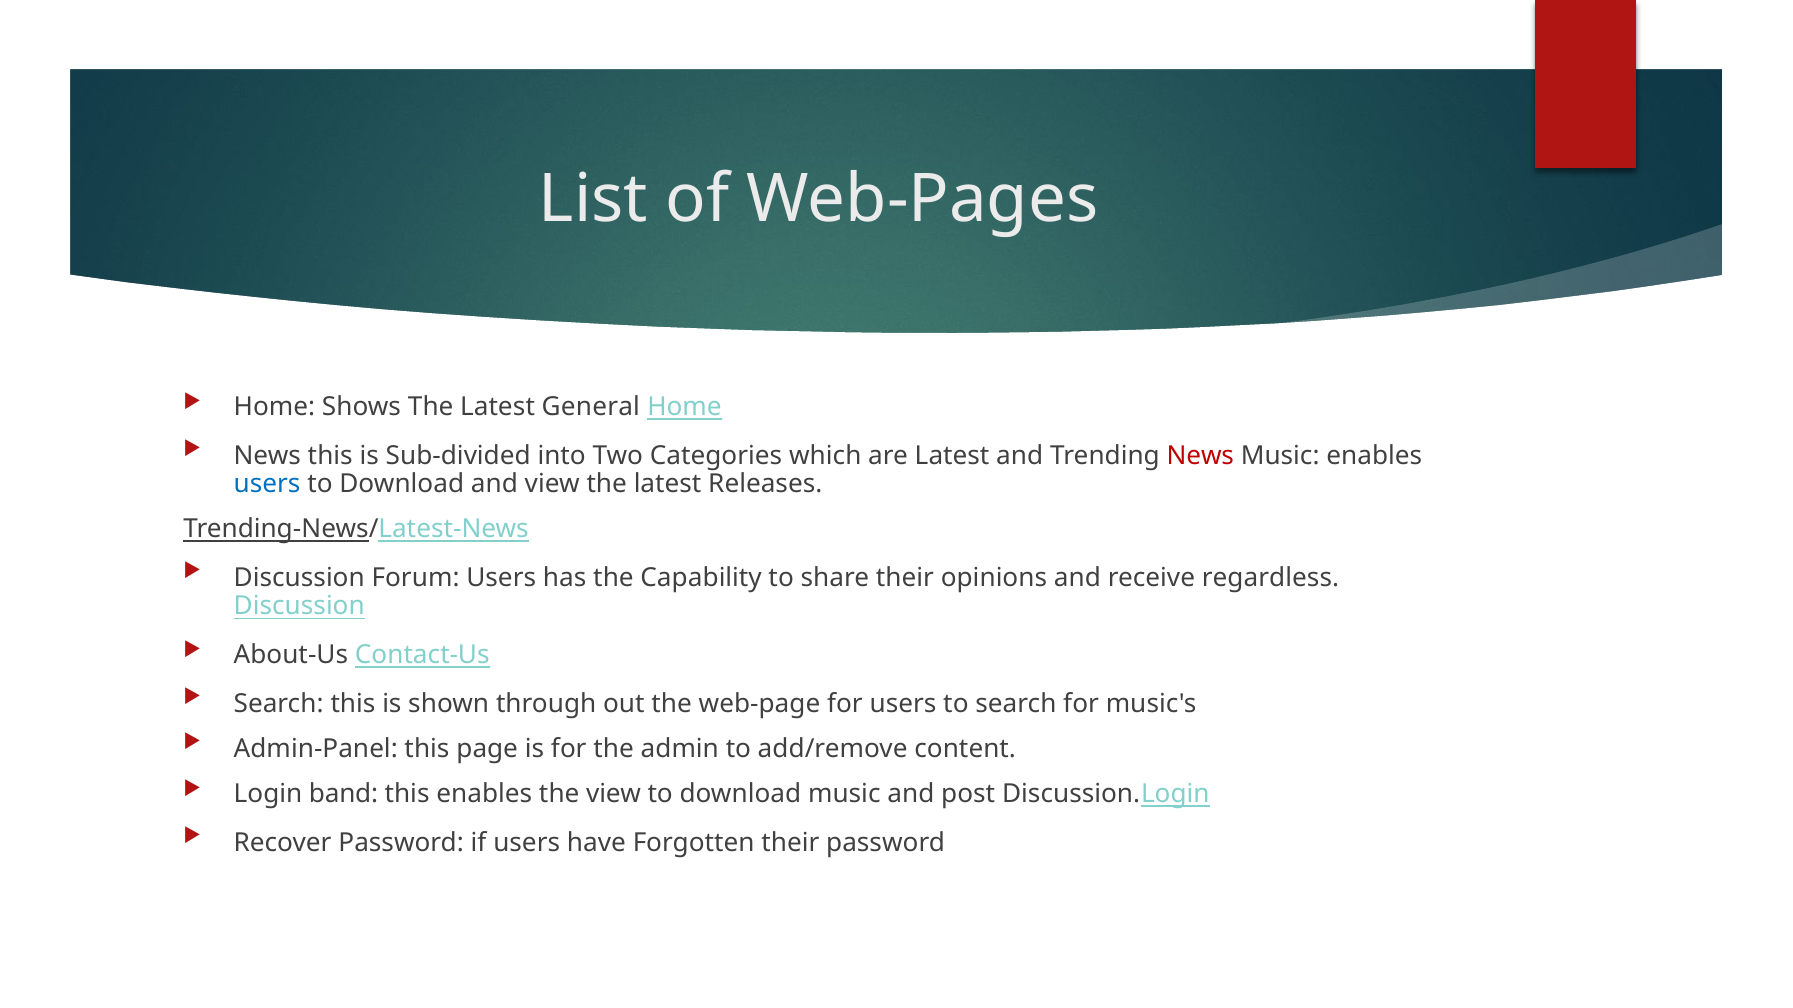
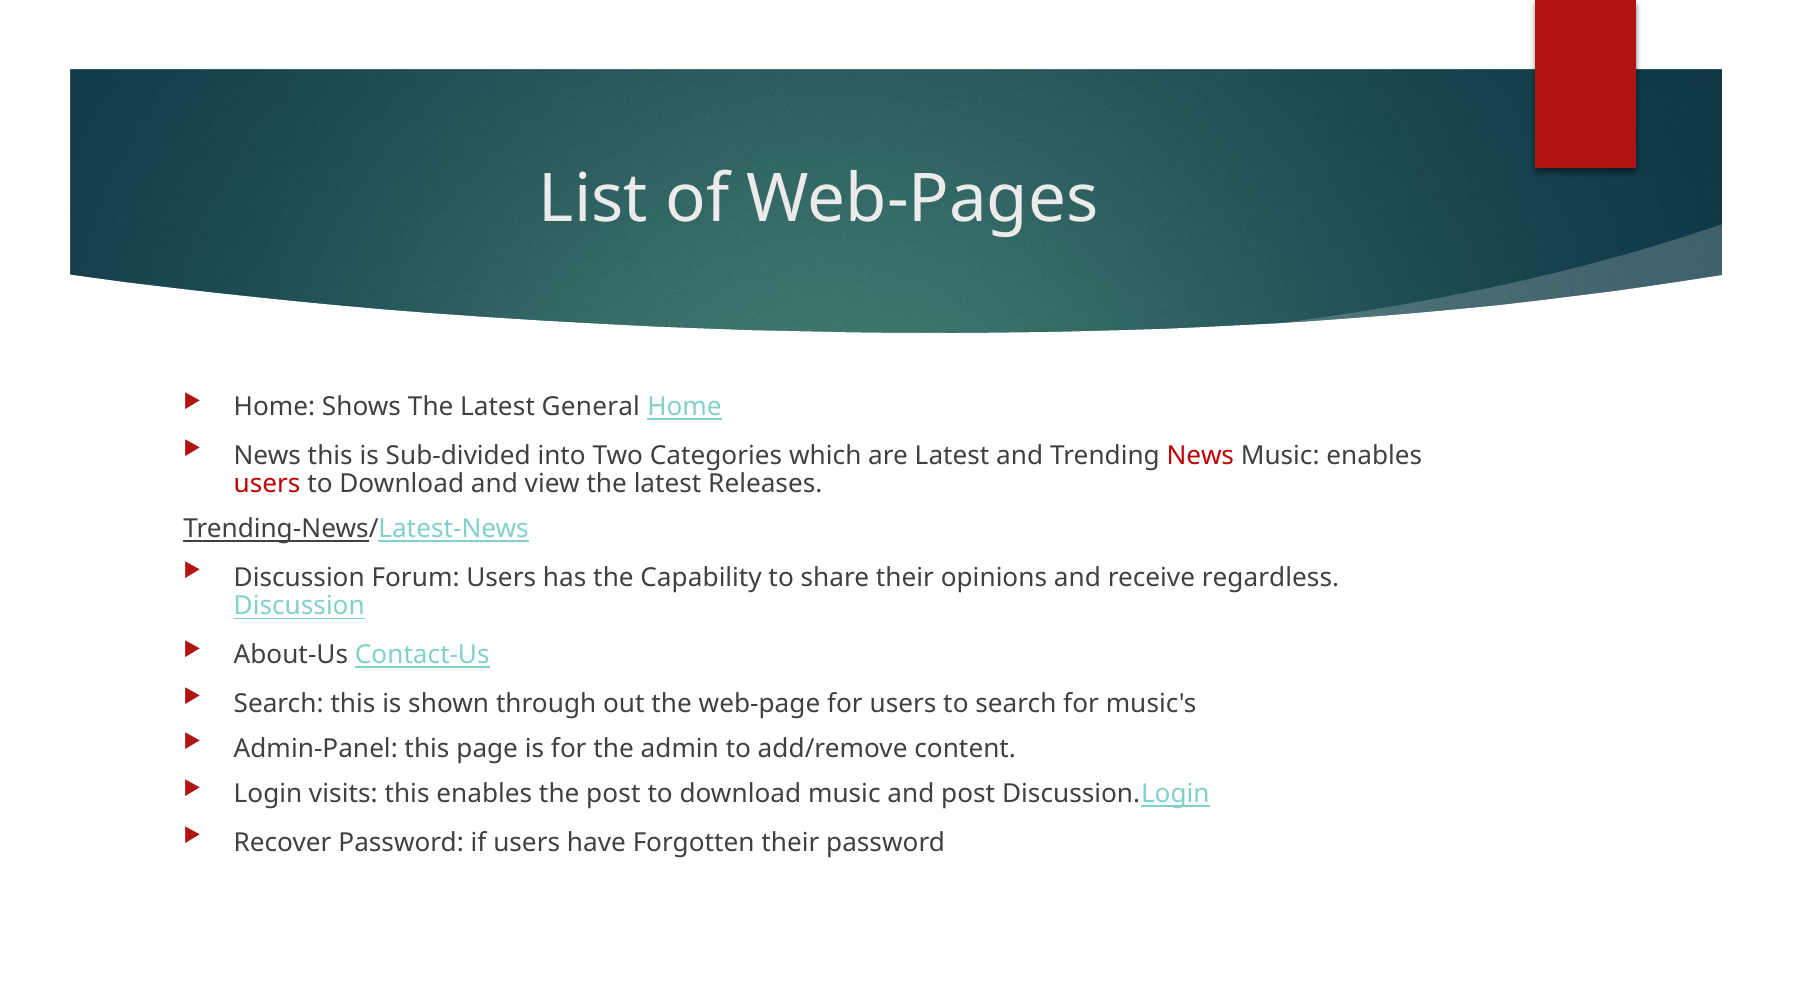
users at (267, 484) colour: blue -> red
band: band -> visits
the view: view -> post
